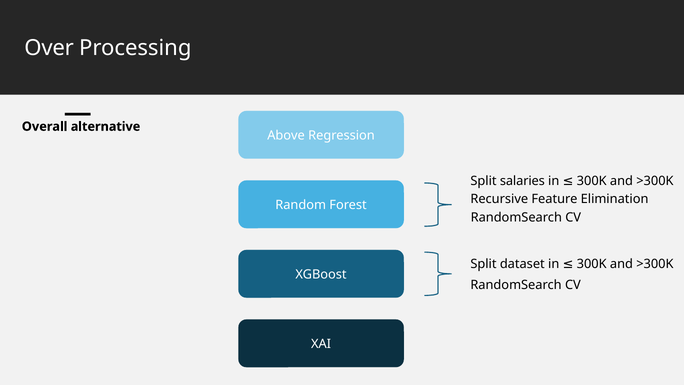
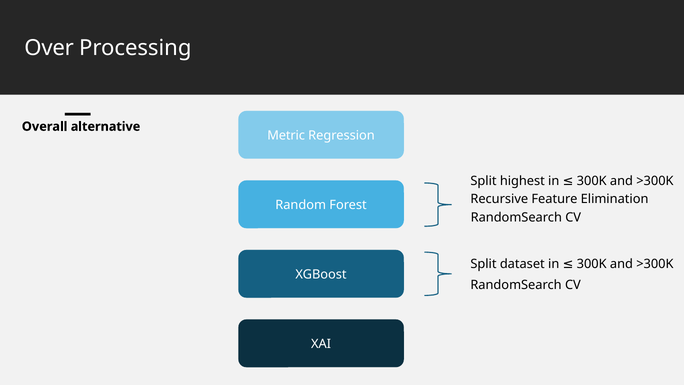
Above: Above -> Metric
salaries: salaries -> highest
